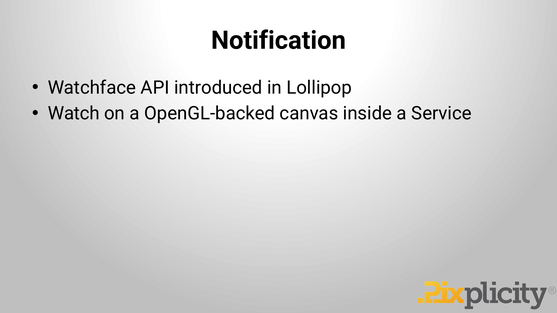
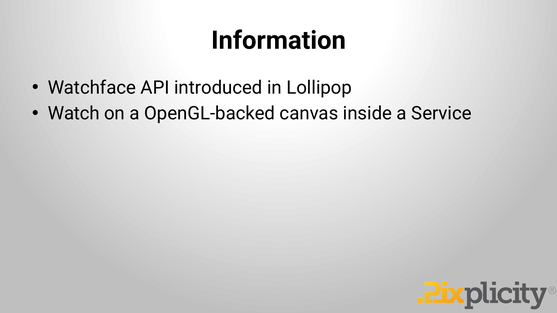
Notification: Notification -> Information
